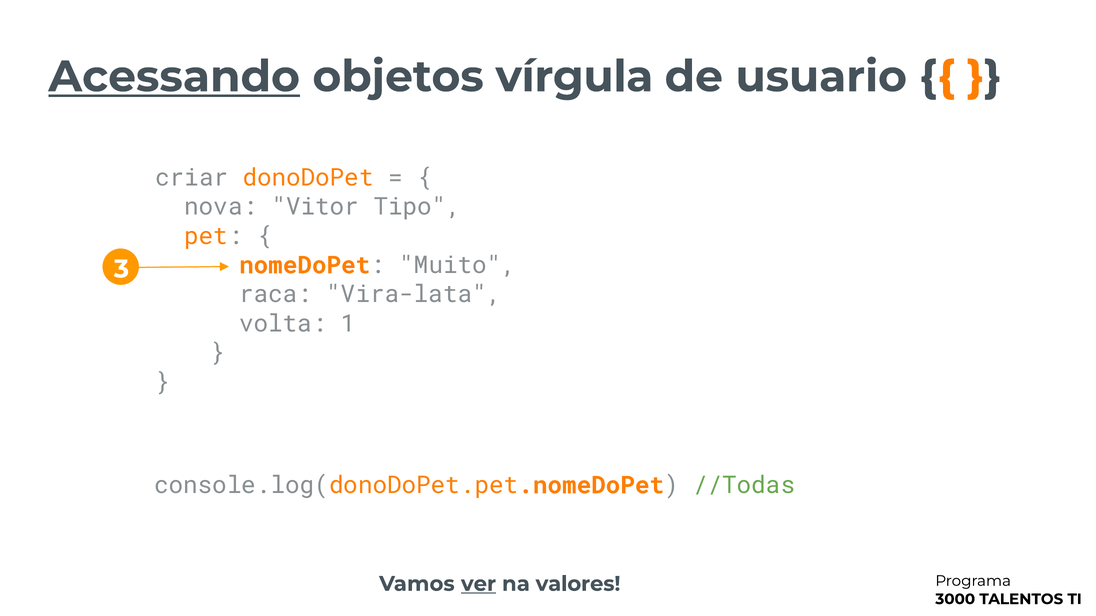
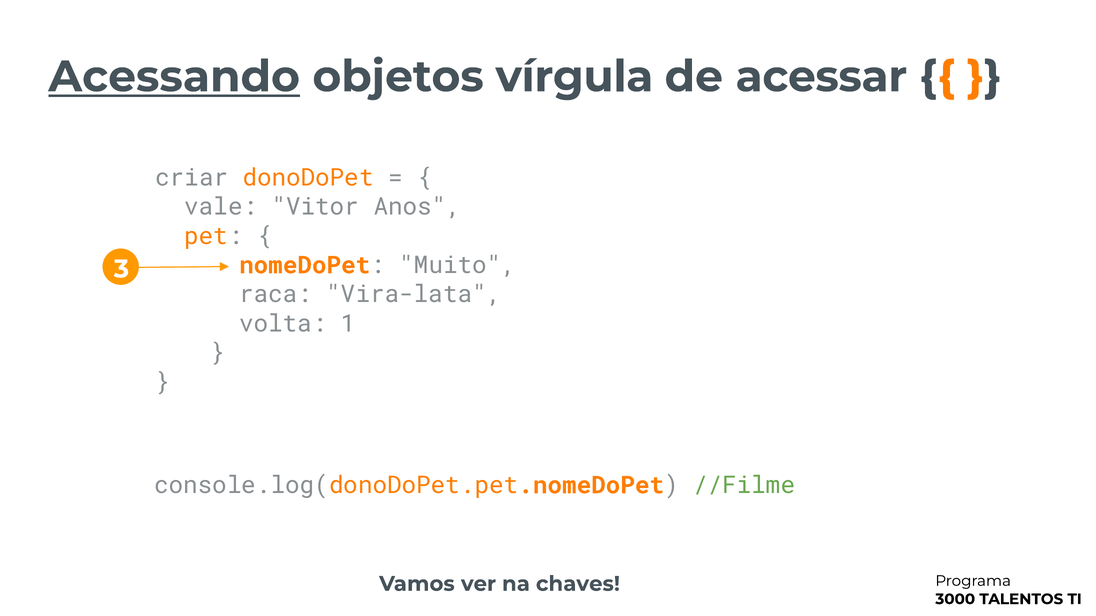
usuario: usuario -> acessar
nova: nova -> vale
Tipo: Tipo -> Anos
//Todas: //Todas -> //Filme
ver underline: present -> none
valores: valores -> chaves
